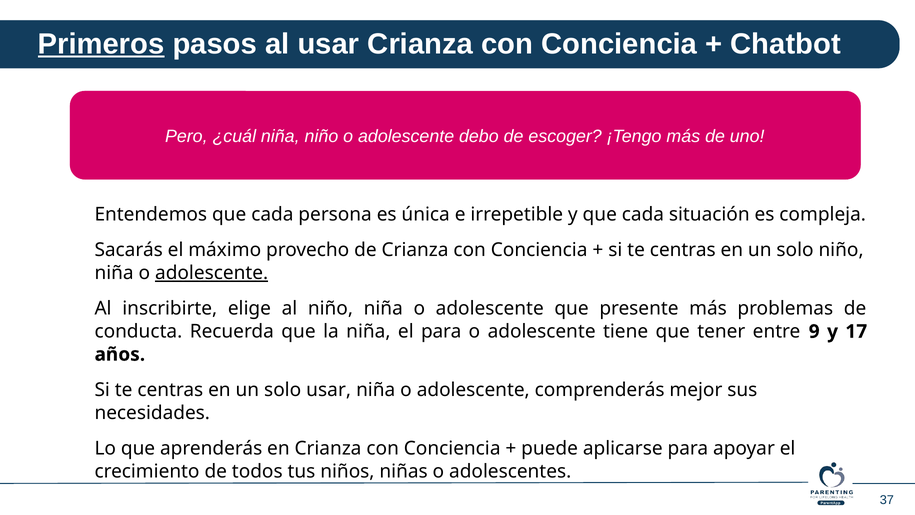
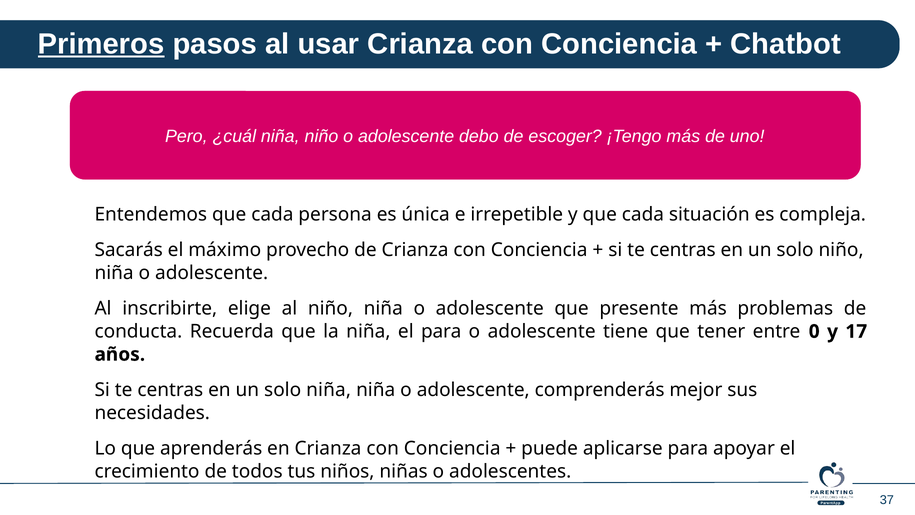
adolescente at (212, 273) underline: present -> none
9: 9 -> 0
solo usar: usar -> niña
